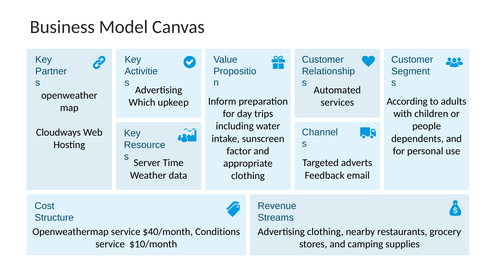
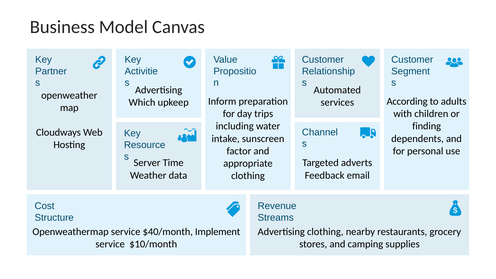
people: people -> finding
Conditions: Conditions -> Implement
